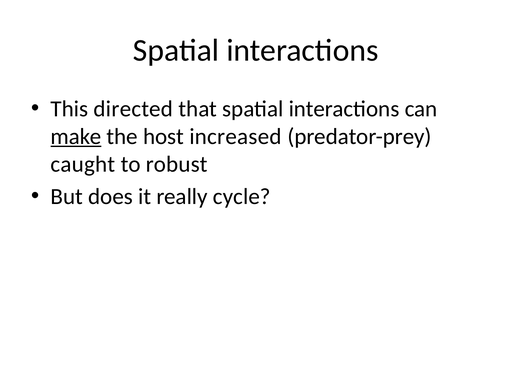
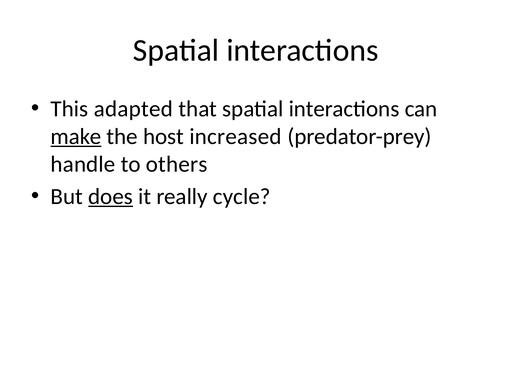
directed: directed -> adapted
caught: caught -> handle
robust: robust -> others
does underline: none -> present
